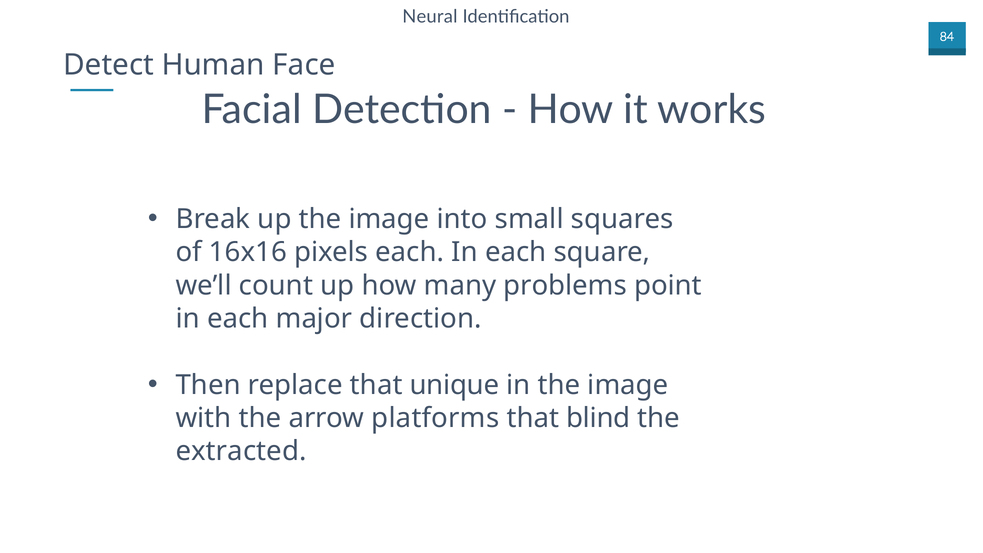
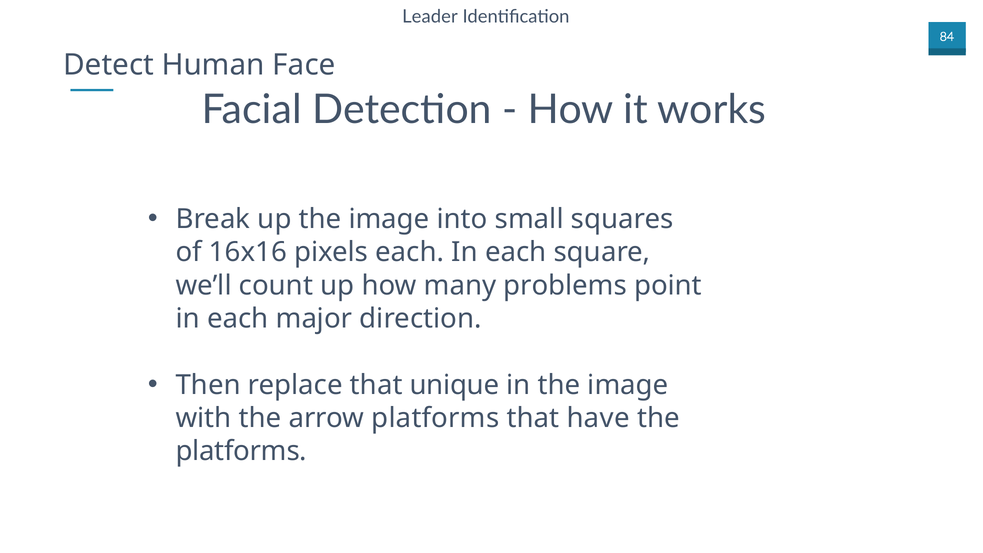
Neural: Neural -> Leader
blind: blind -> have
extracted at (241, 451): extracted -> platforms
